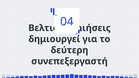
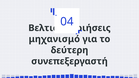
δημιουργεί: δημιουργεί -> μηχανισμό
